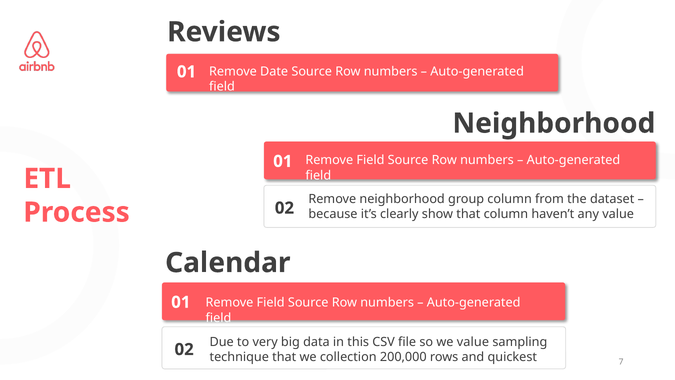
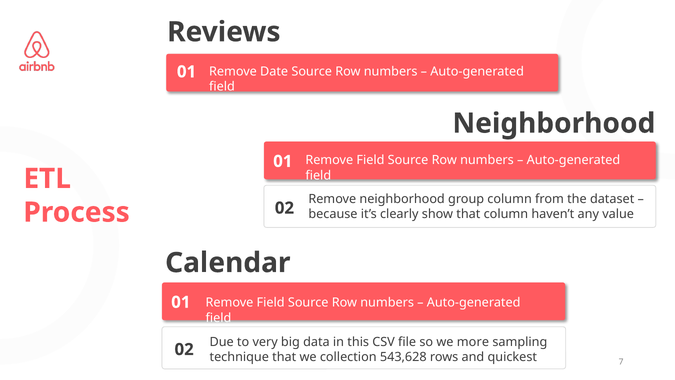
we value: value -> more
200,000: 200,000 -> 543,628
